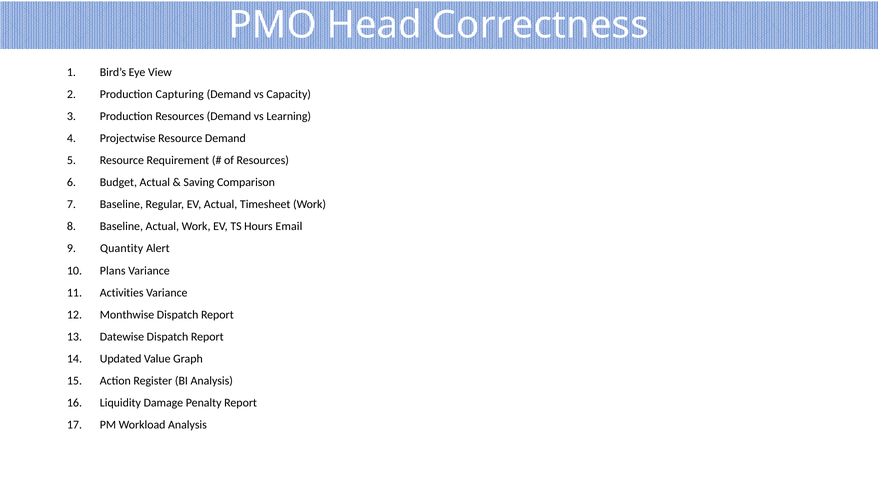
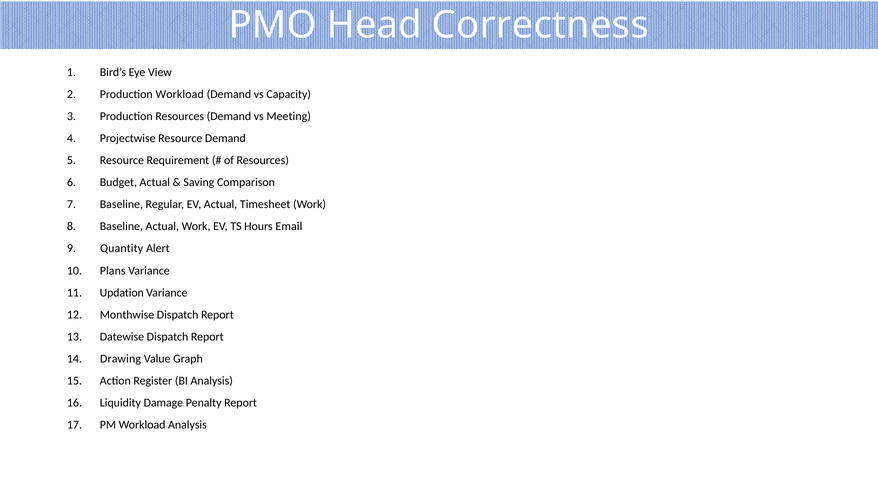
Production Capturing: Capturing -> Workload
Learning: Learning -> Meeting
Activities: Activities -> Updation
Updated: Updated -> Drawing
